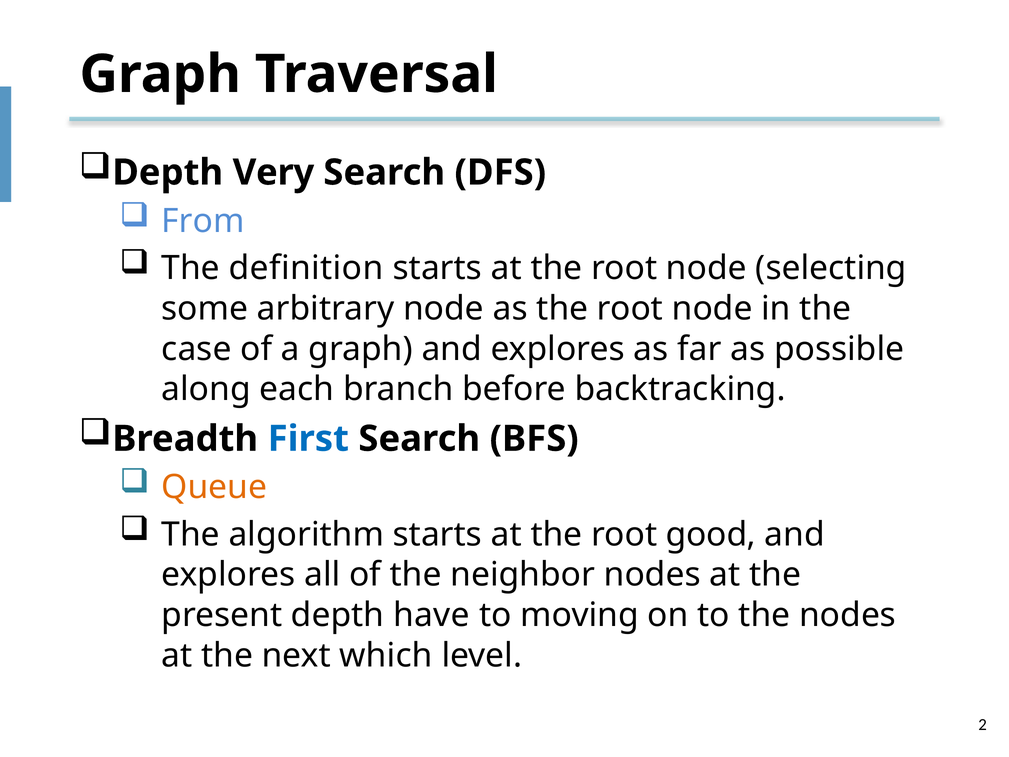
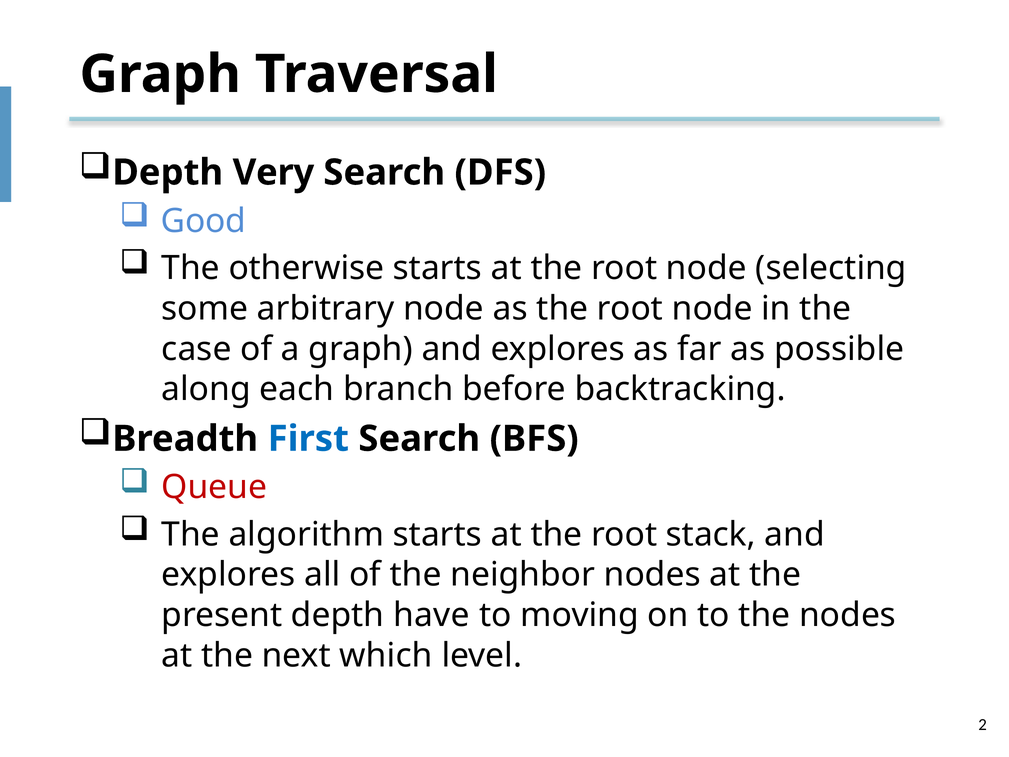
From: From -> Good
definition: definition -> otherwise
Queue colour: orange -> red
good: good -> stack
